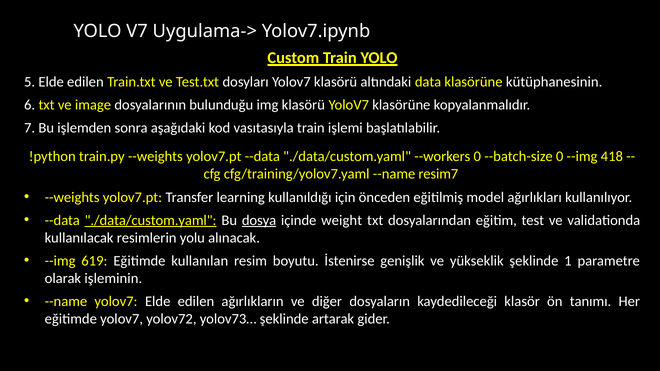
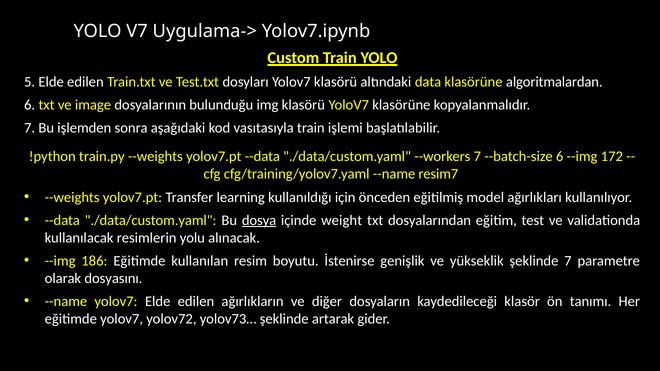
kütüphanesinin: kütüphanesinin -> algoritmalardan
--workers 0: 0 -> 7
--batch-size 0: 0 -> 6
418: 418 -> 172
./data/custom.yaml at (151, 220) underline: present -> none
619: 619 -> 186
şeklinde 1: 1 -> 7
işleminin: işleminin -> dosyasını
